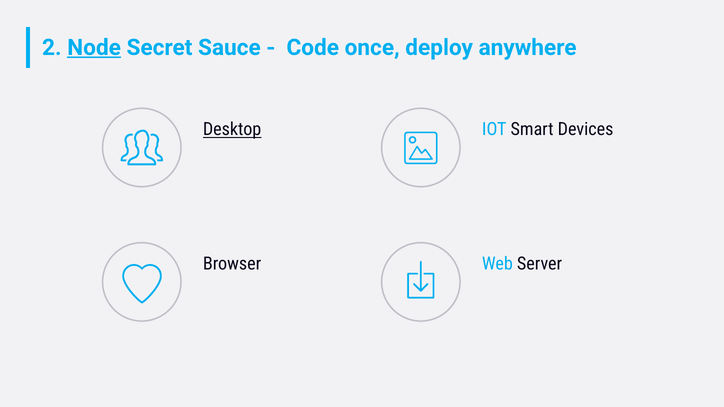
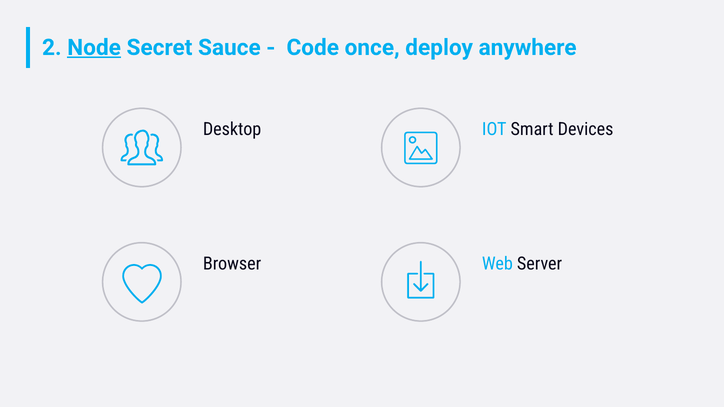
Desktop underline: present -> none
